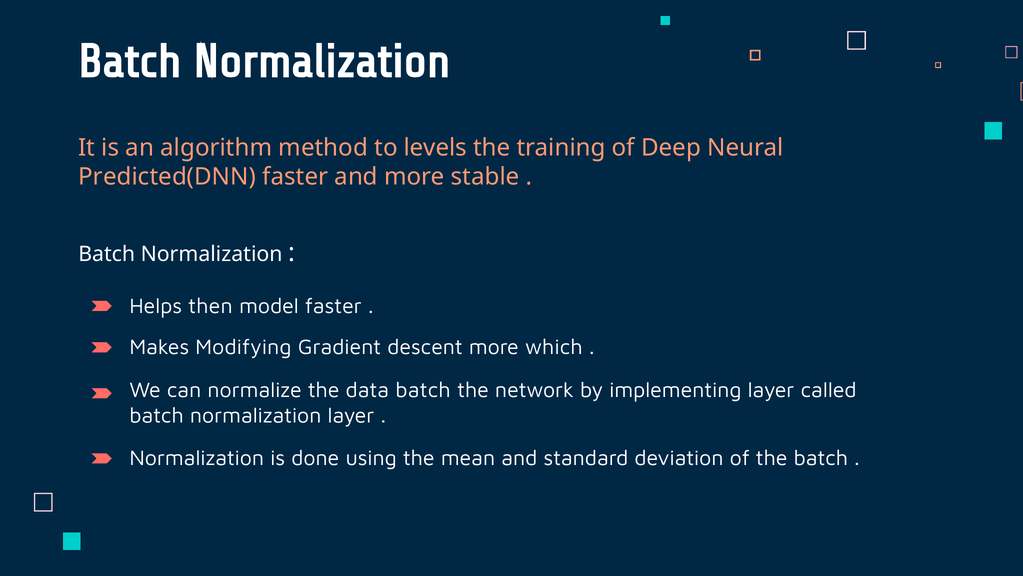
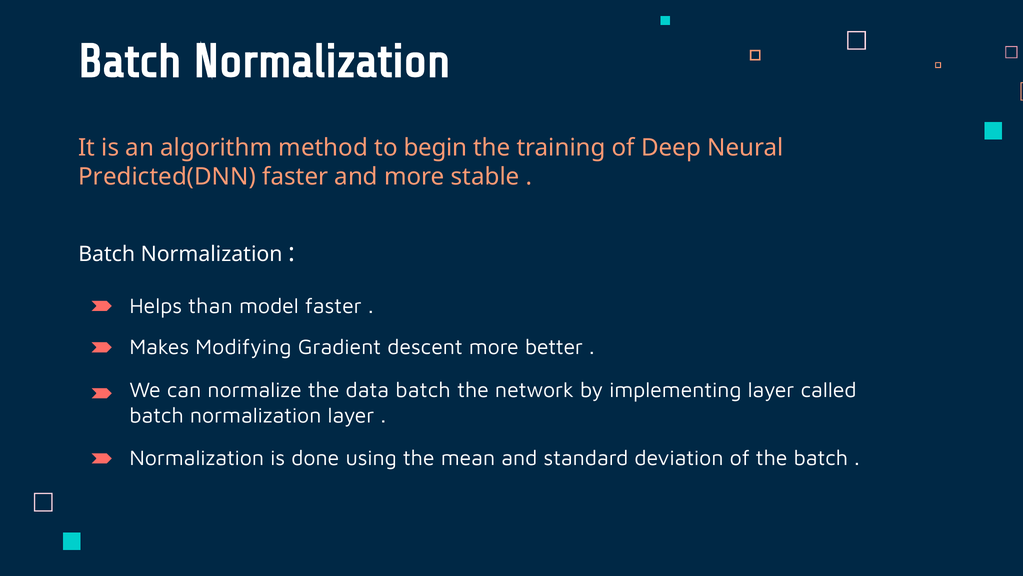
levels: levels -> begin
then: then -> than
which: which -> better
